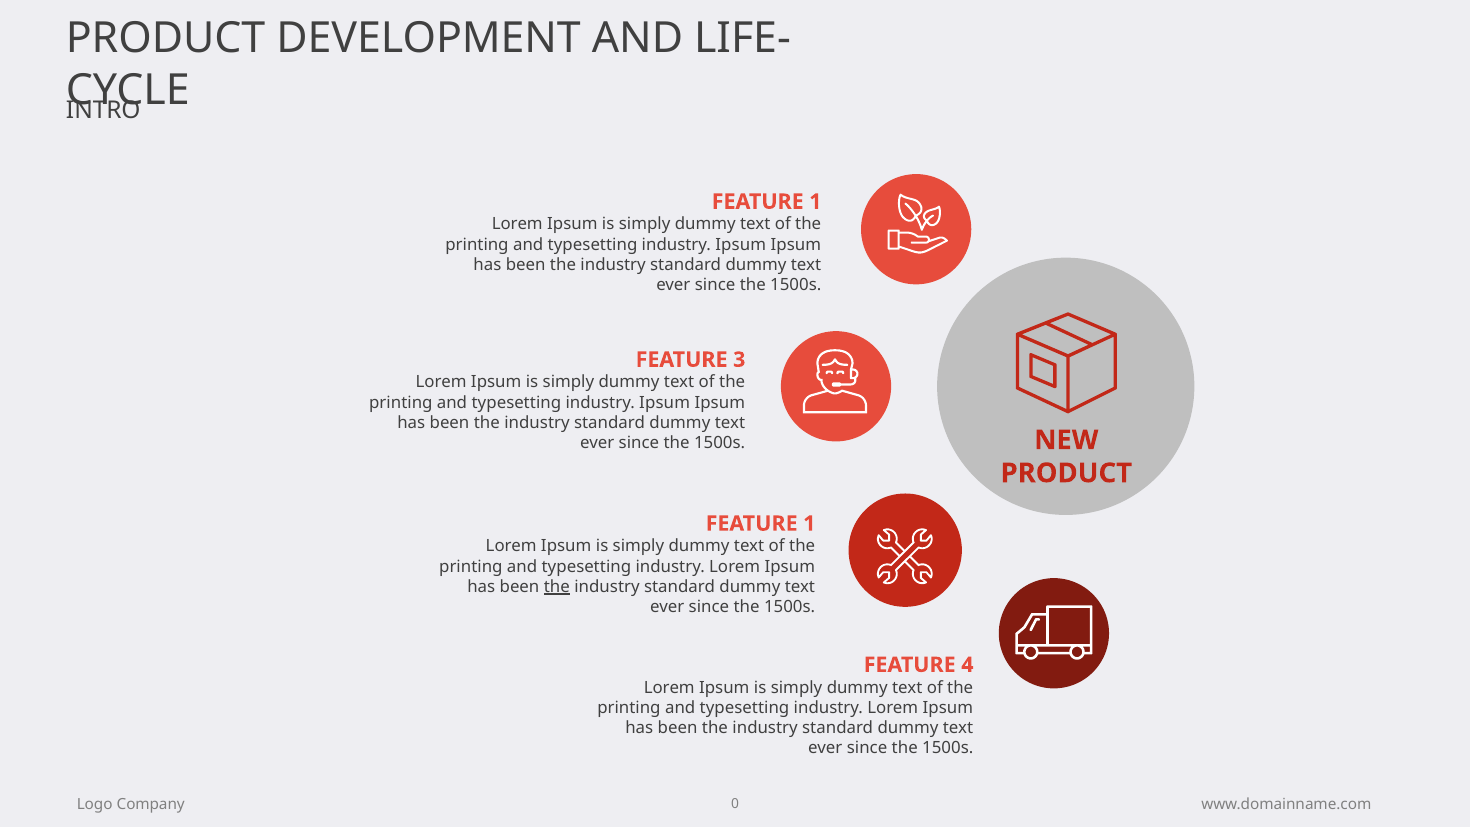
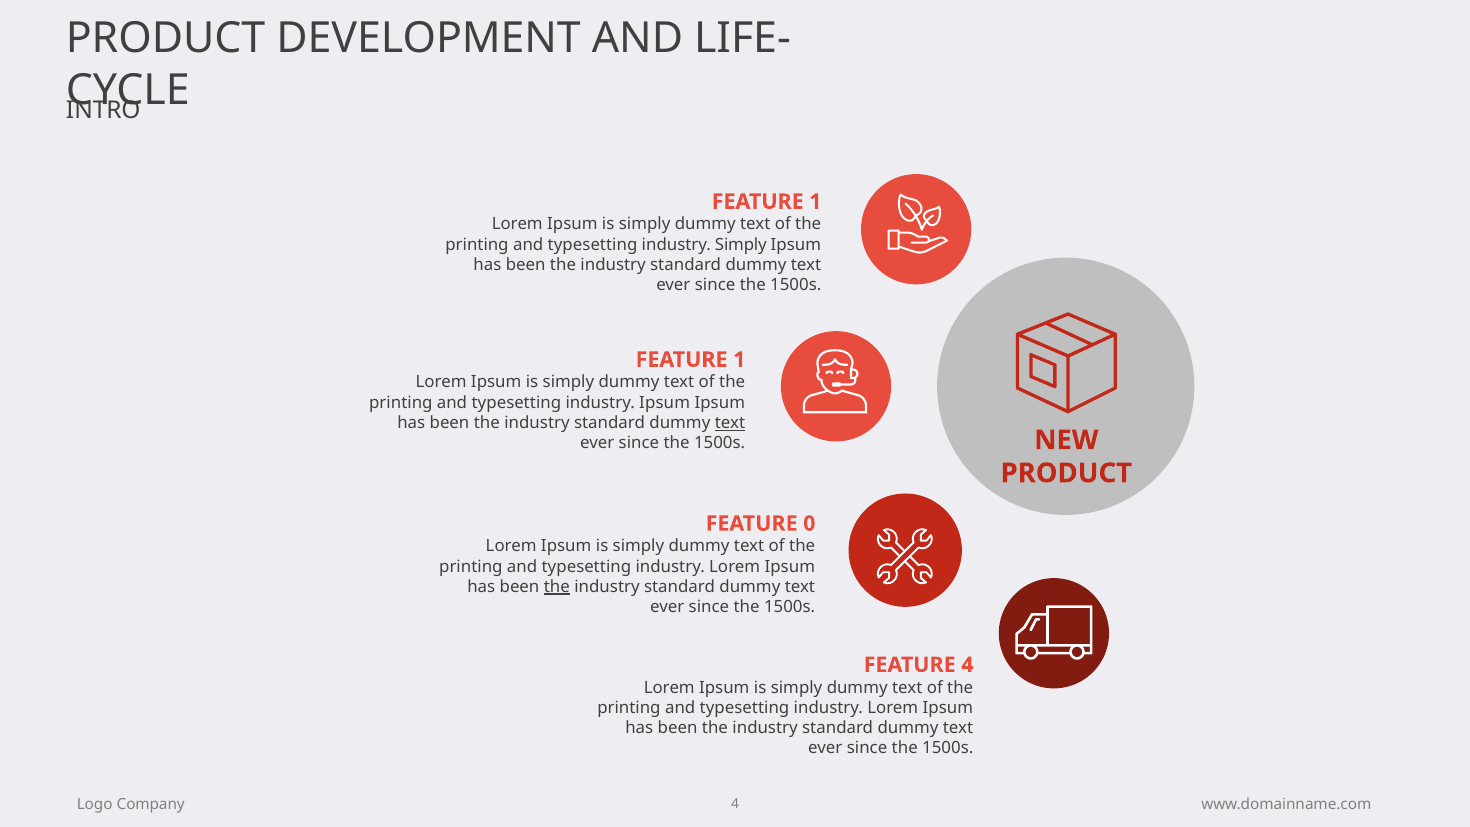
Ipsum at (741, 245): Ipsum -> Simply
3 at (739, 360): 3 -> 1
text at (730, 423) underline: none -> present
1 at (809, 524): 1 -> 0
Company 0: 0 -> 4
